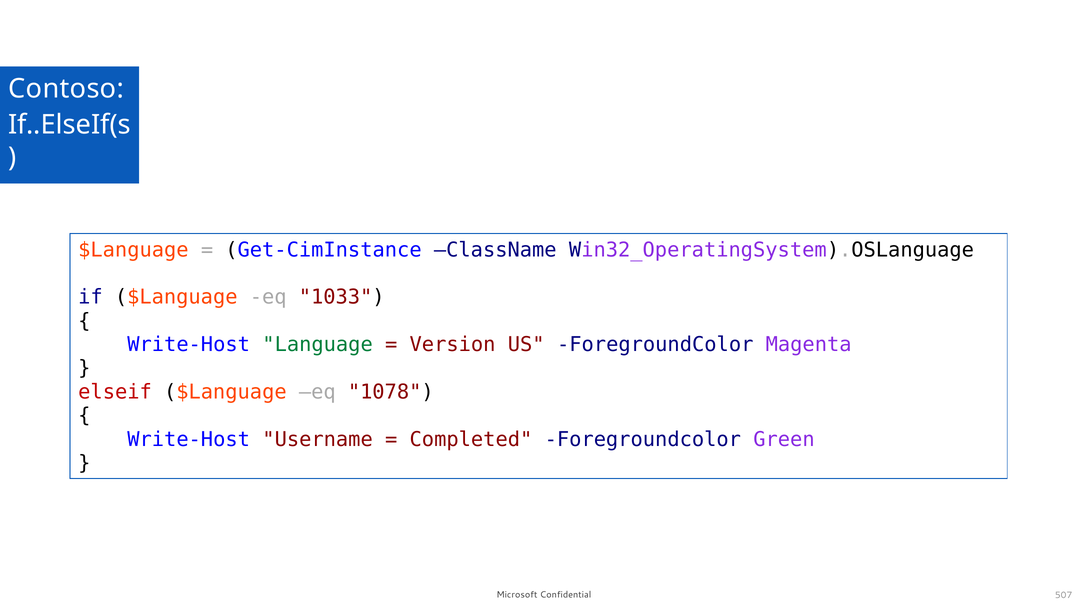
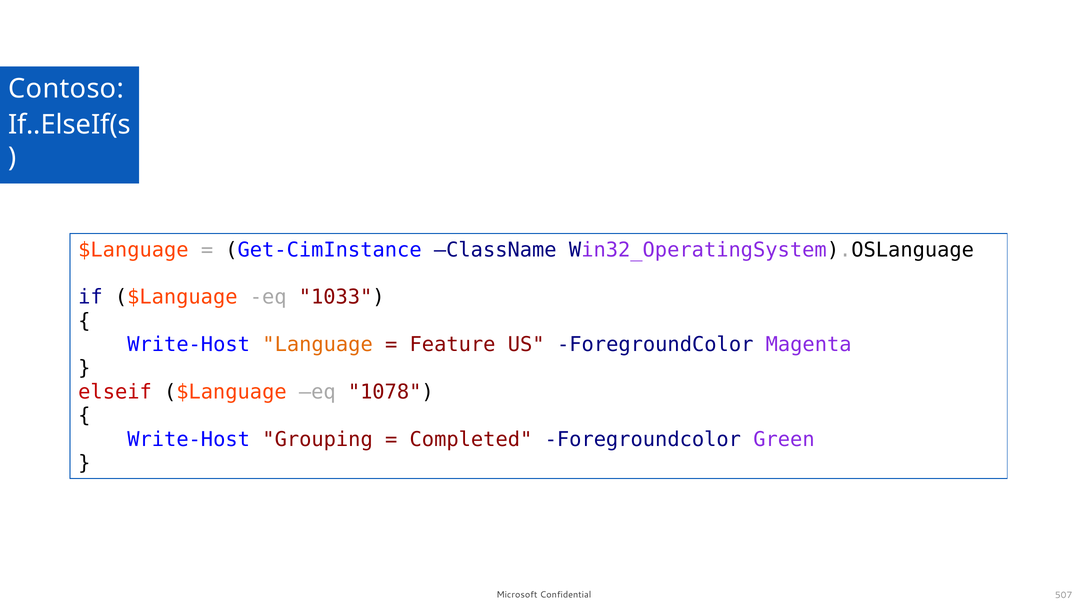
Language colour: green -> orange
Version: Version -> Feature
Username: Username -> Grouping
